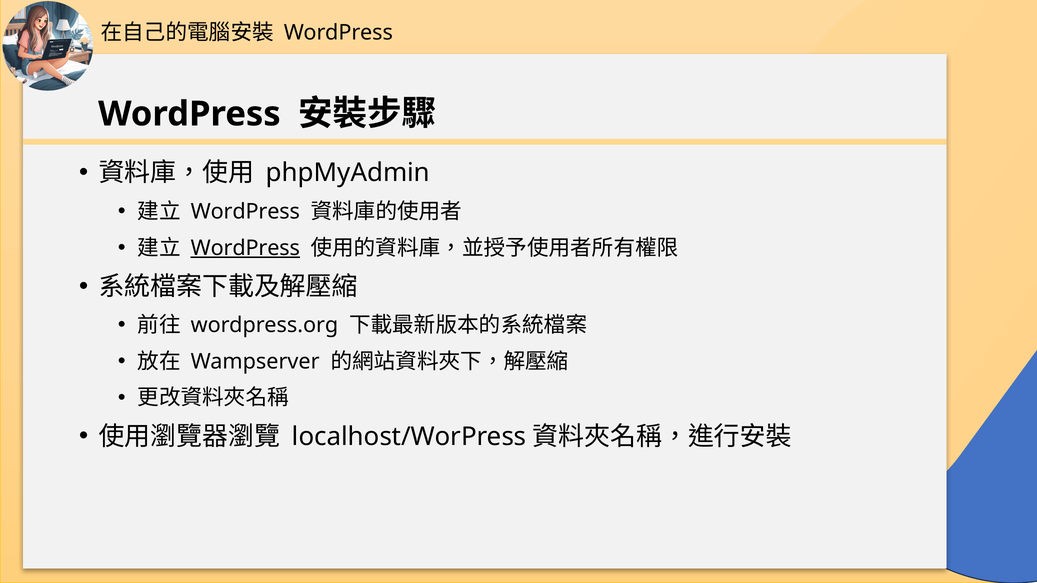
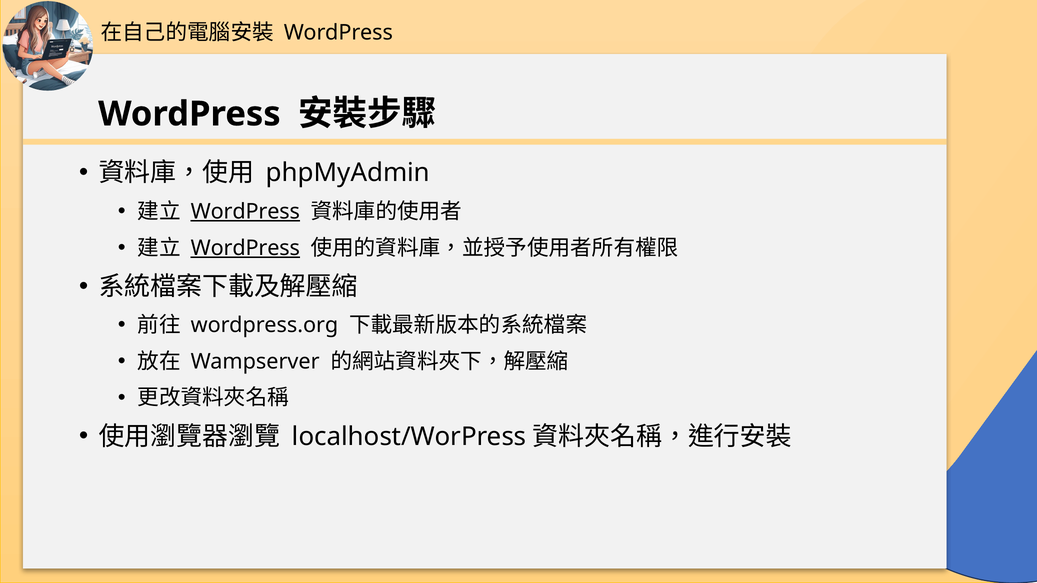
WordPress at (245, 212) underline: none -> present
